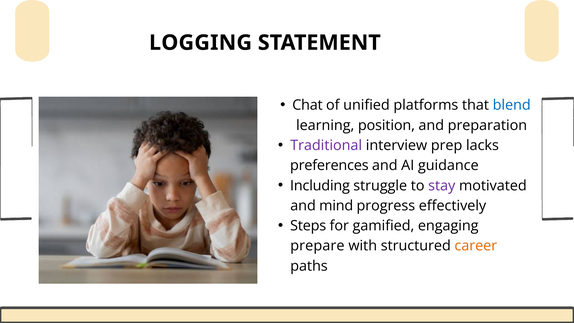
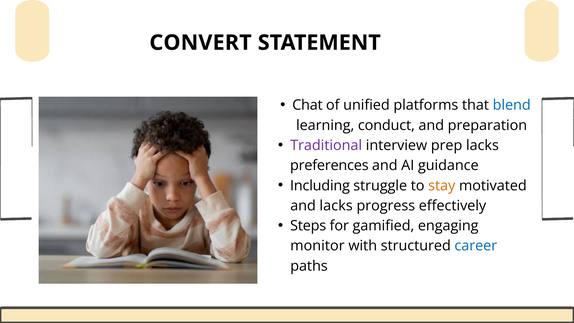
LOGGING: LOGGING -> CONVERT
position: position -> conduct
stay colour: purple -> orange
and mind: mind -> lacks
prepare: prepare -> monitor
career colour: orange -> blue
